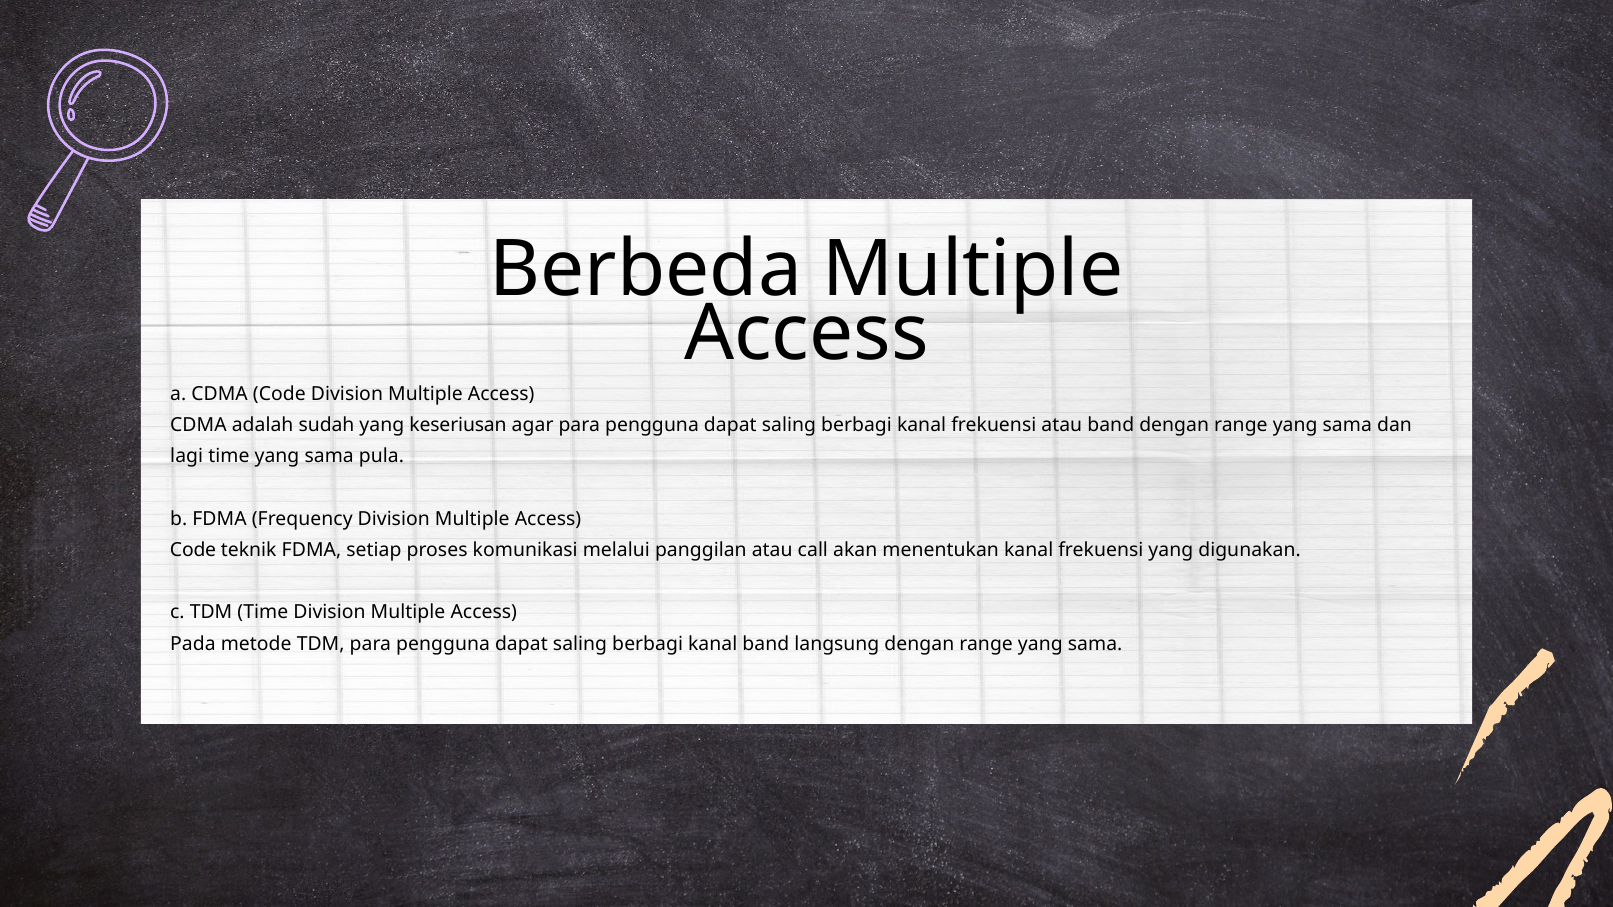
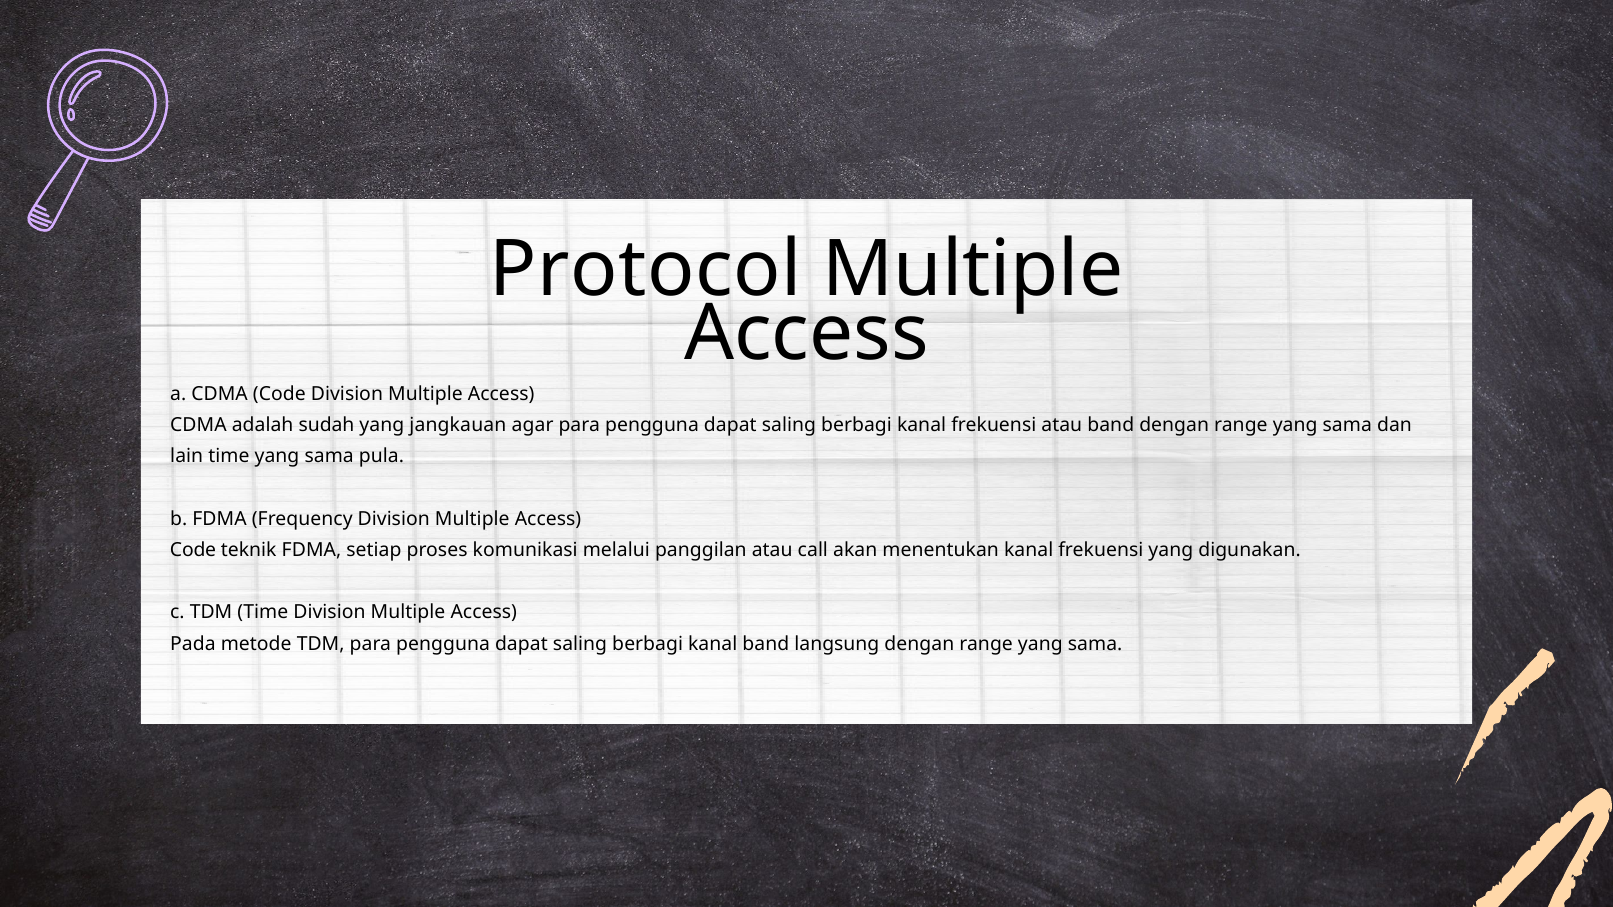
Berbeda: Berbeda -> Protocol
keseriusan: keseriusan -> jangkauan
lagi: lagi -> lain
